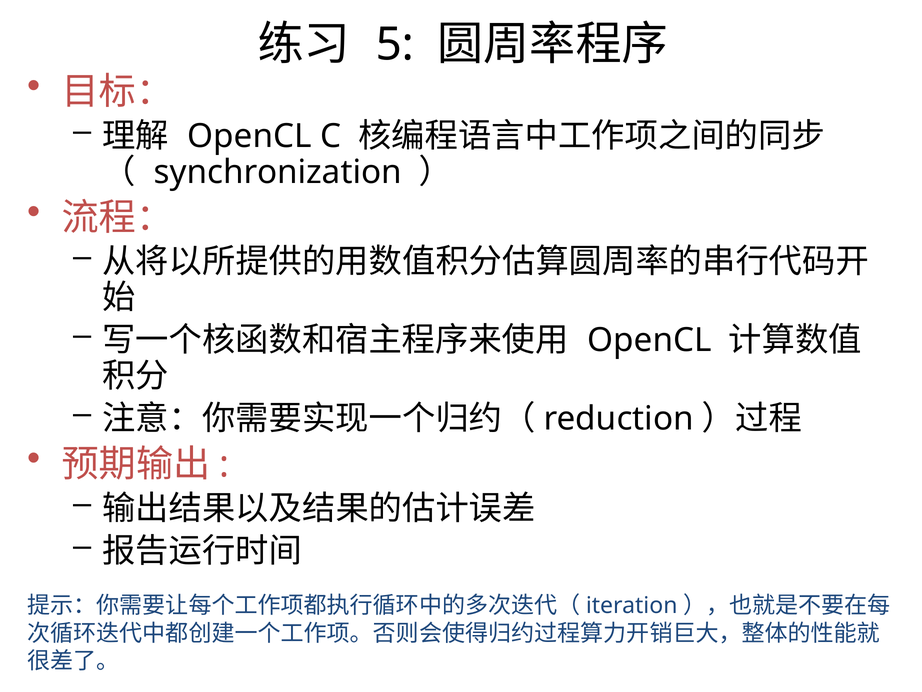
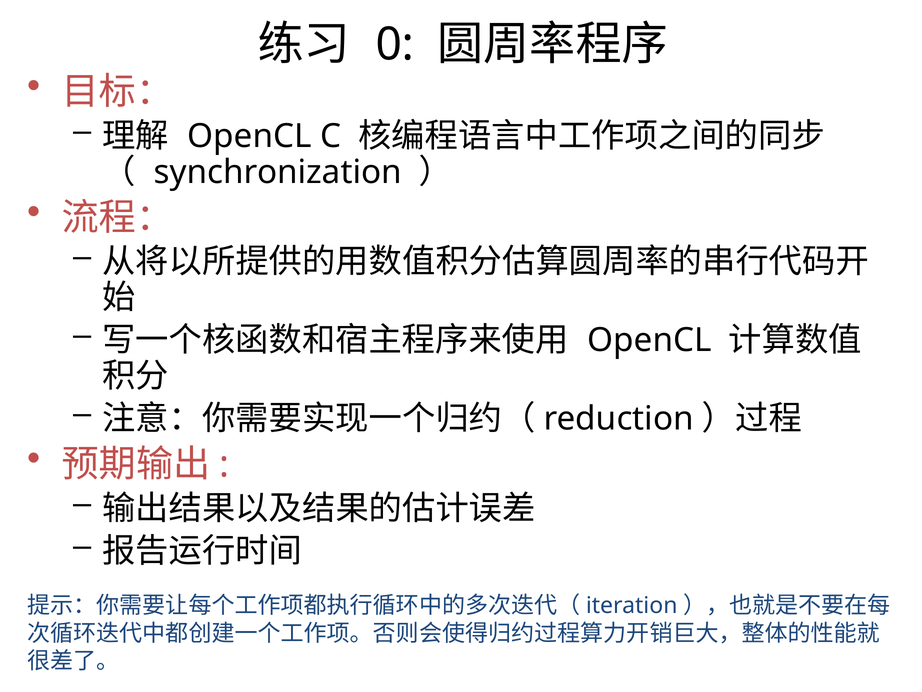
5: 5 -> 0
